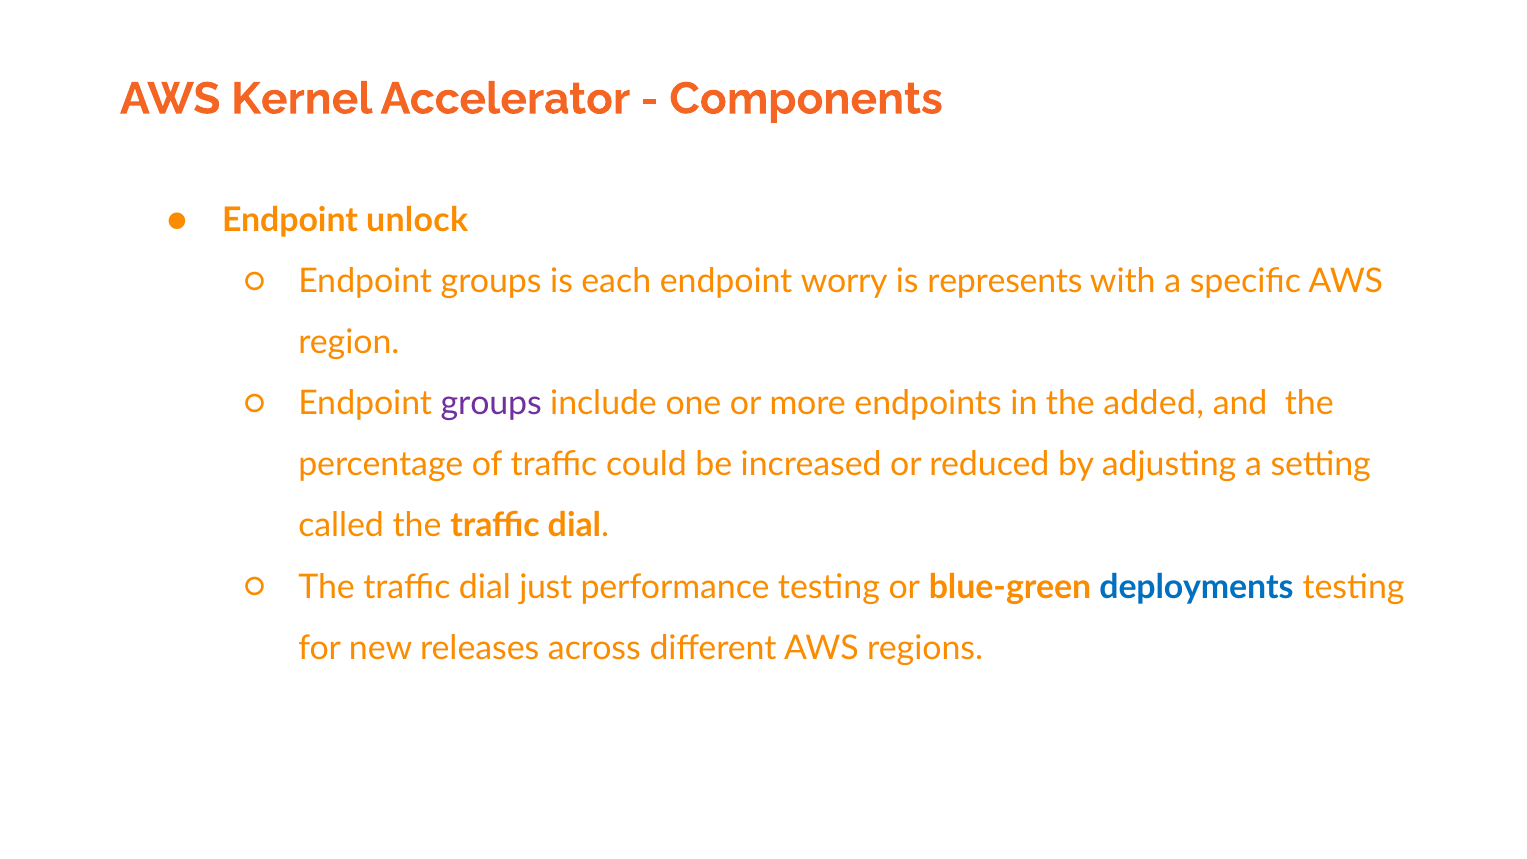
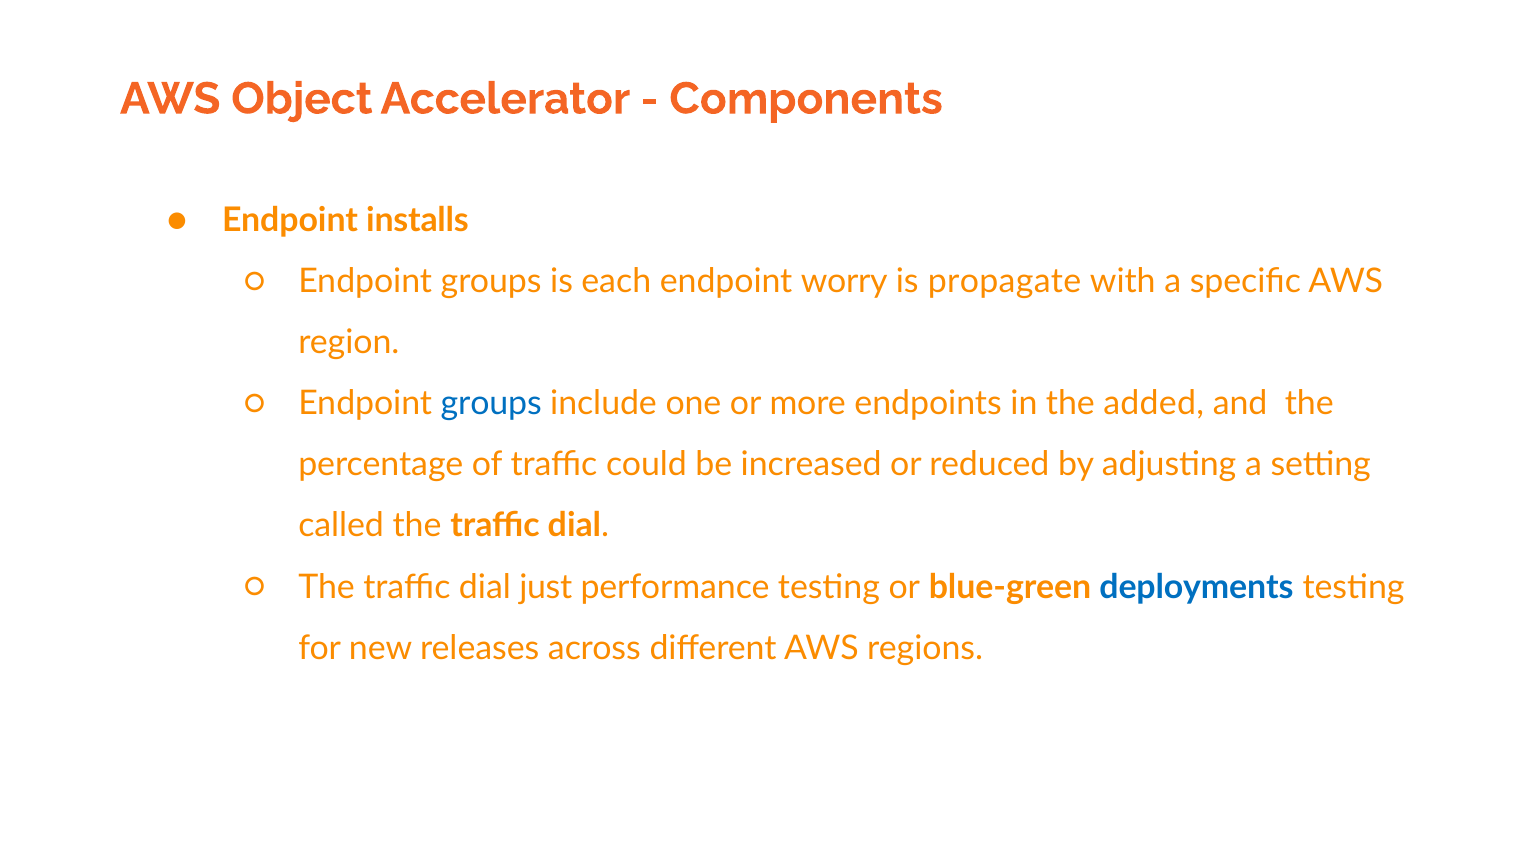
Kernel: Kernel -> Object
unlock: unlock -> installs
represents: represents -> propagate
groups at (491, 404) colour: purple -> blue
